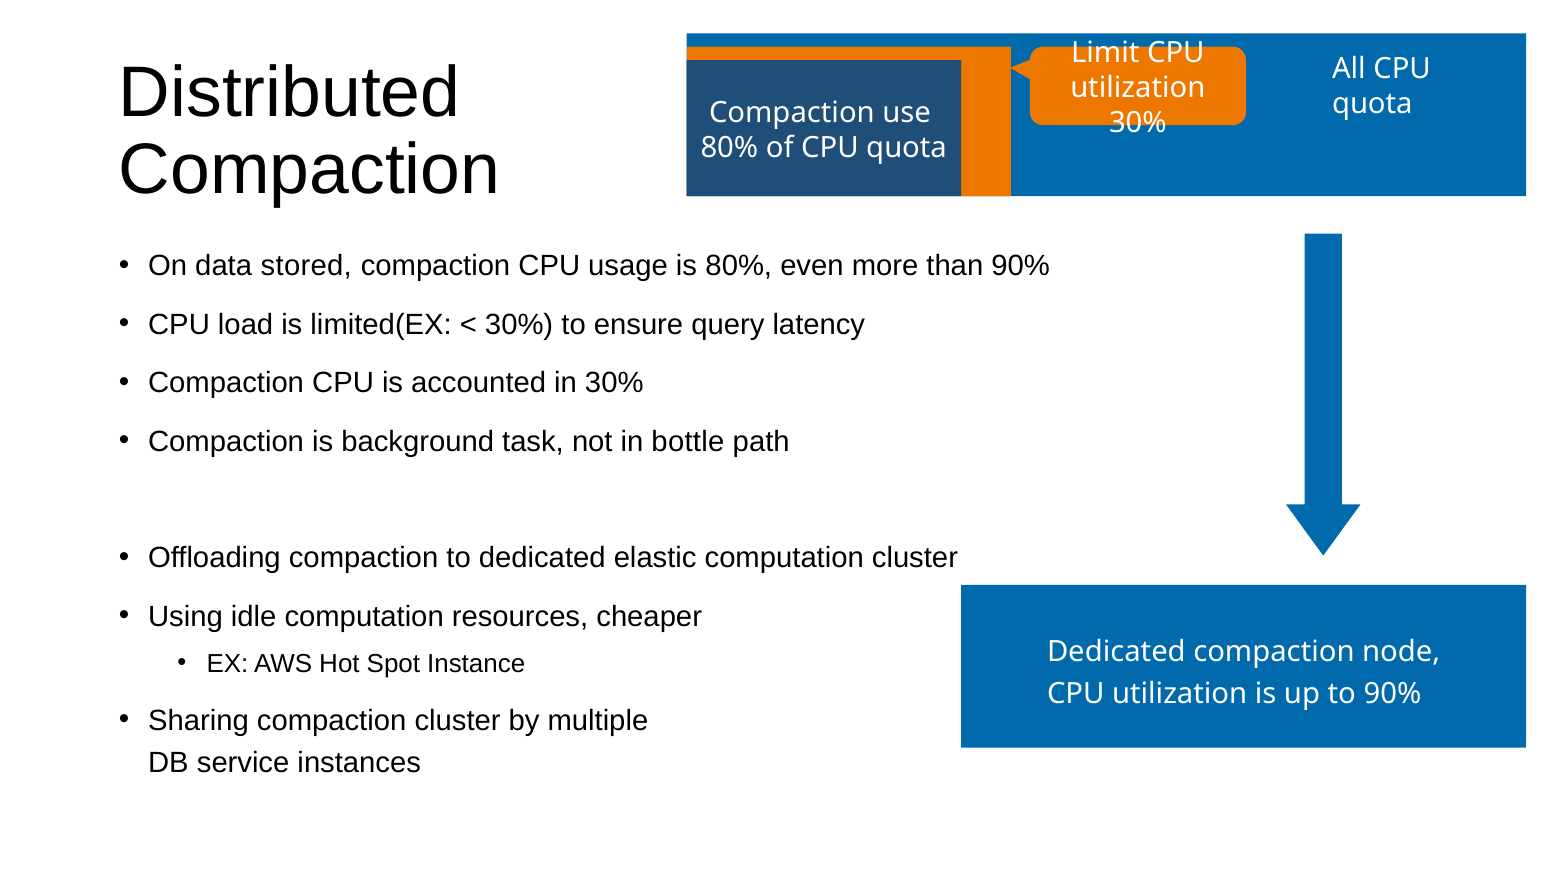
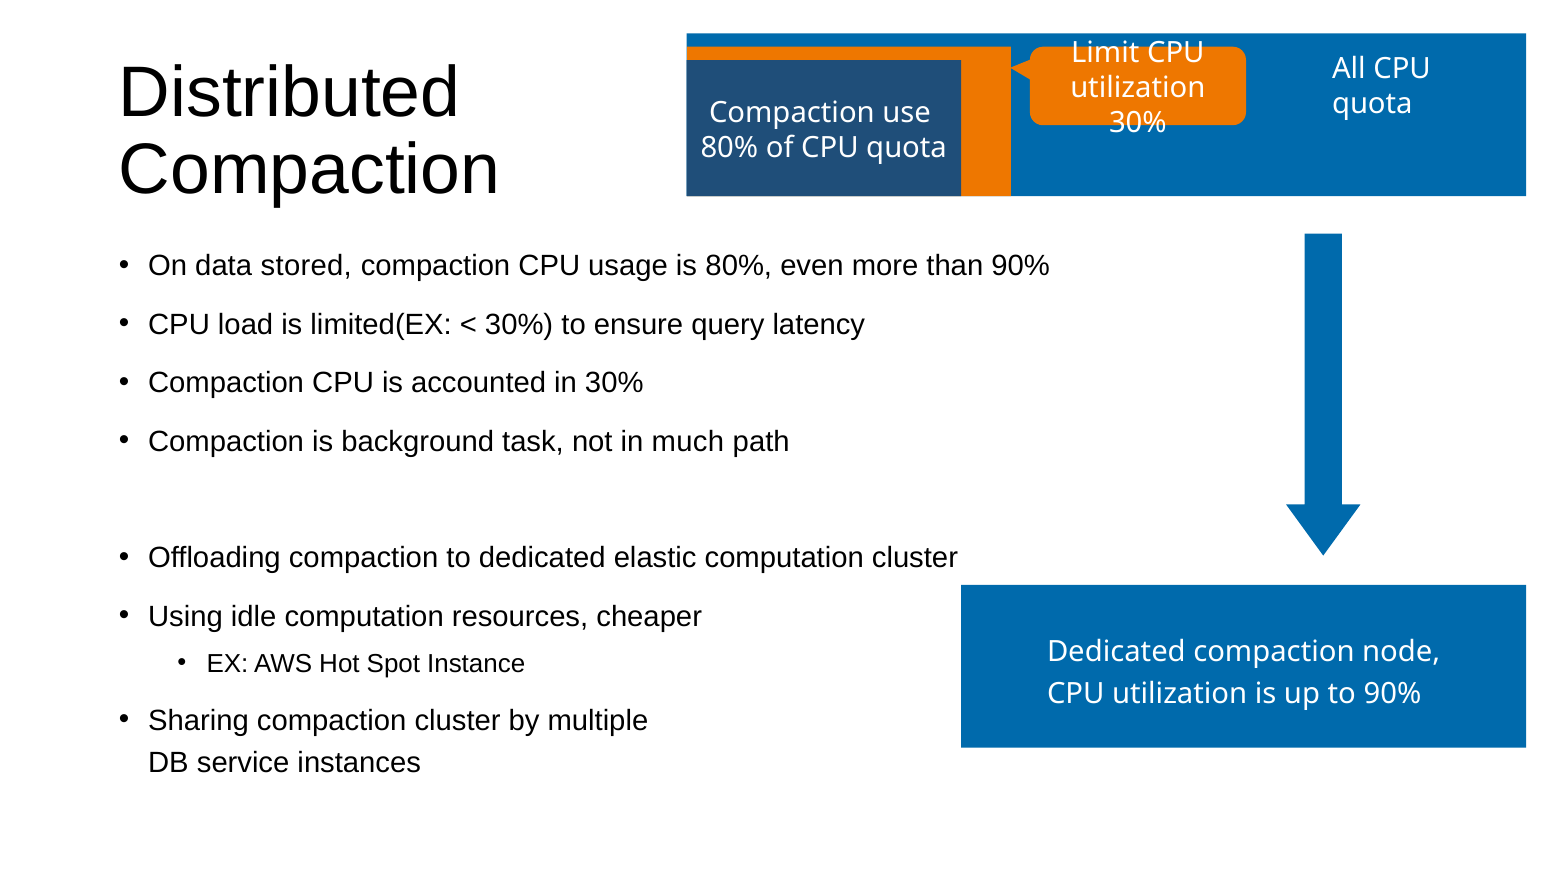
bottle: bottle -> much
